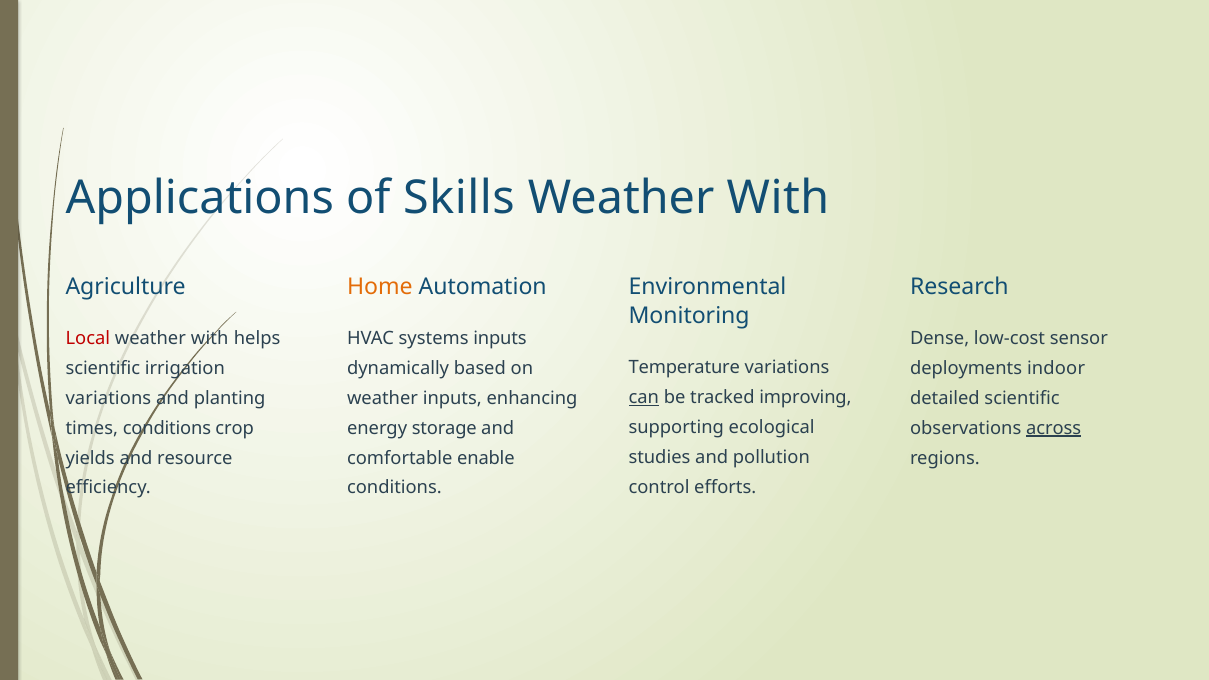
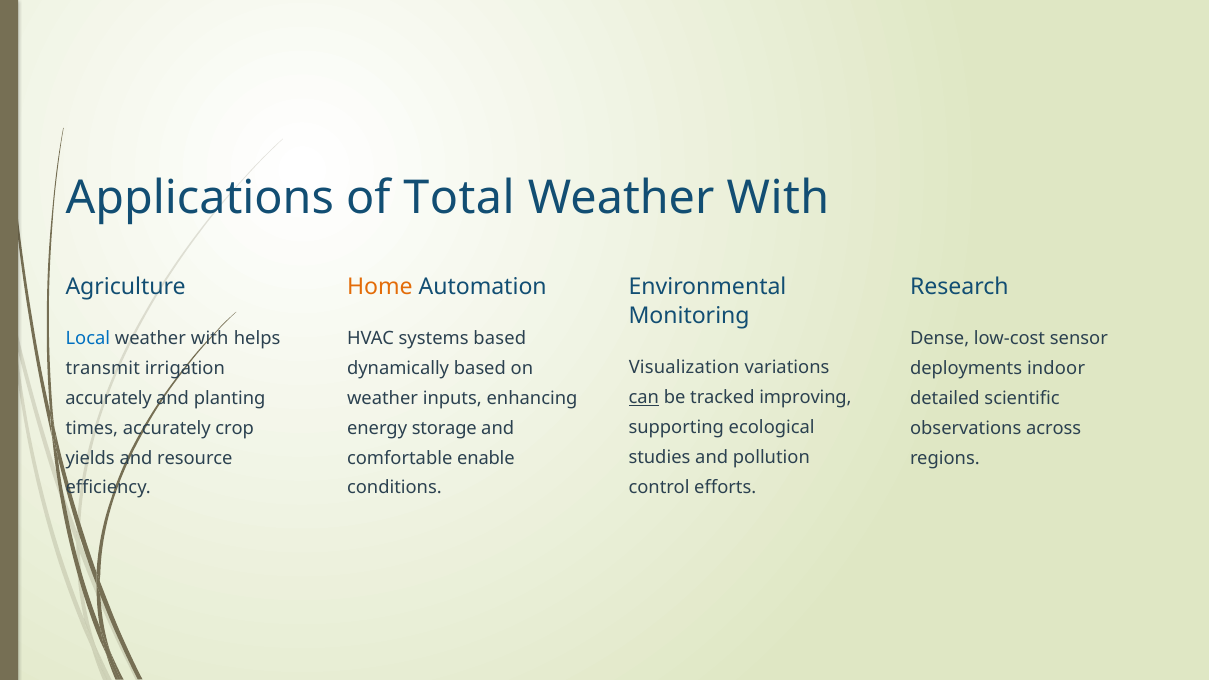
Skills: Skills -> Total
Local colour: red -> blue
systems inputs: inputs -> based
Temperature: Temperature -> Visualization
scientific at (103, 368): scientific -> transmit
variations at (108, 398): variations -> accurately
times conditions: conditions -> accurately
across underline: present -> none
